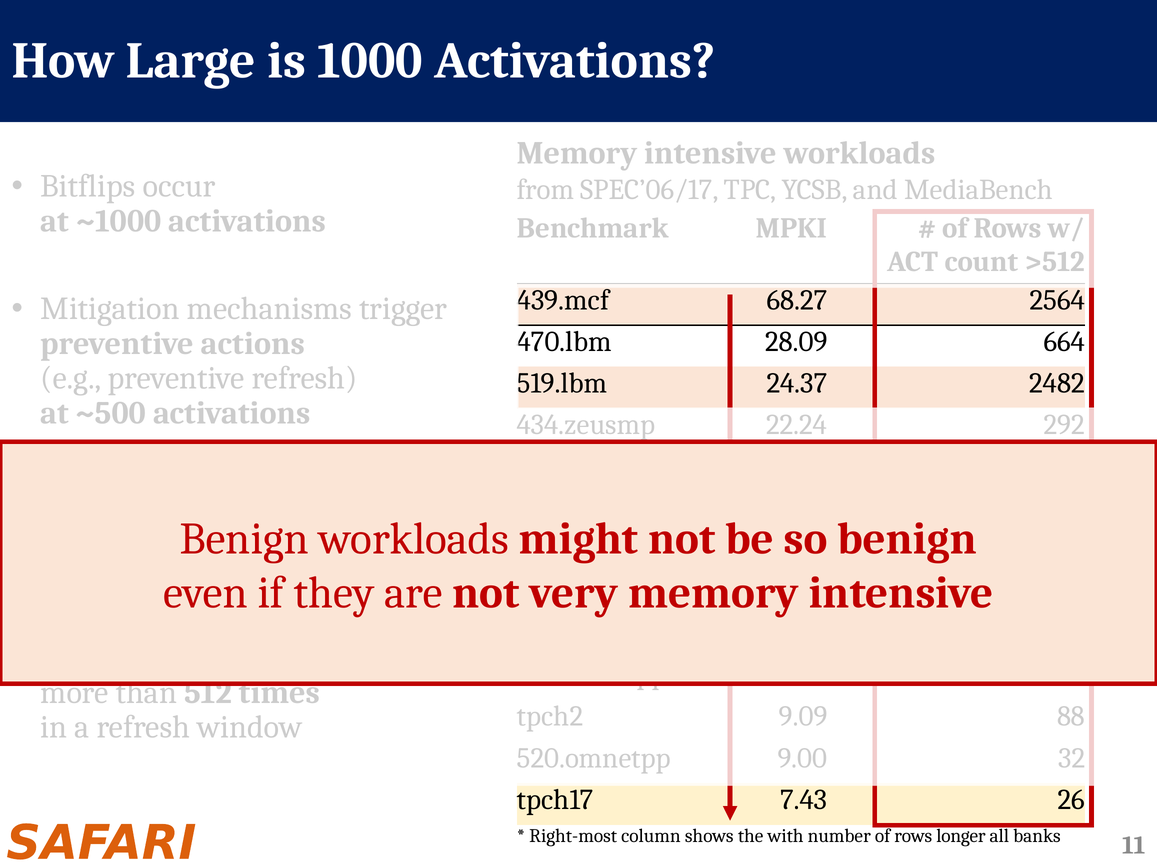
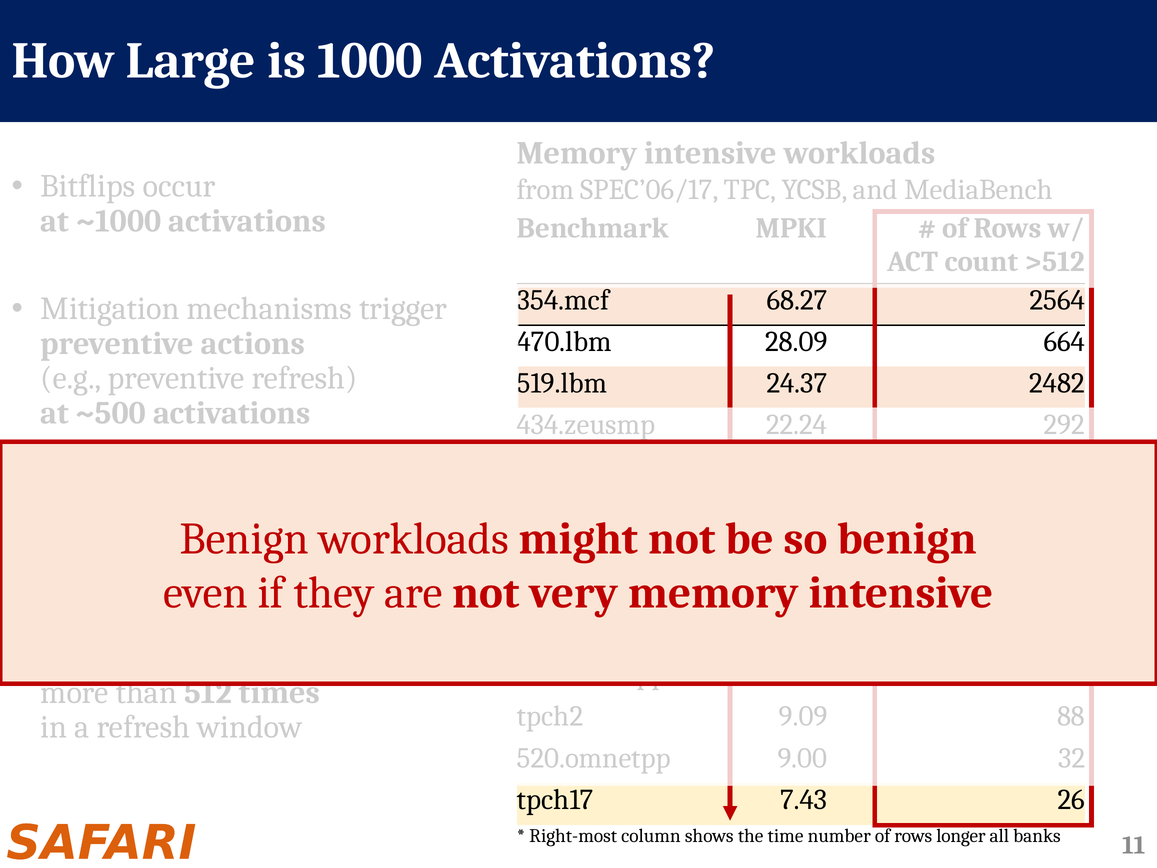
439.mcf: 439.mcf -> 354.mcf
with: with -> time
